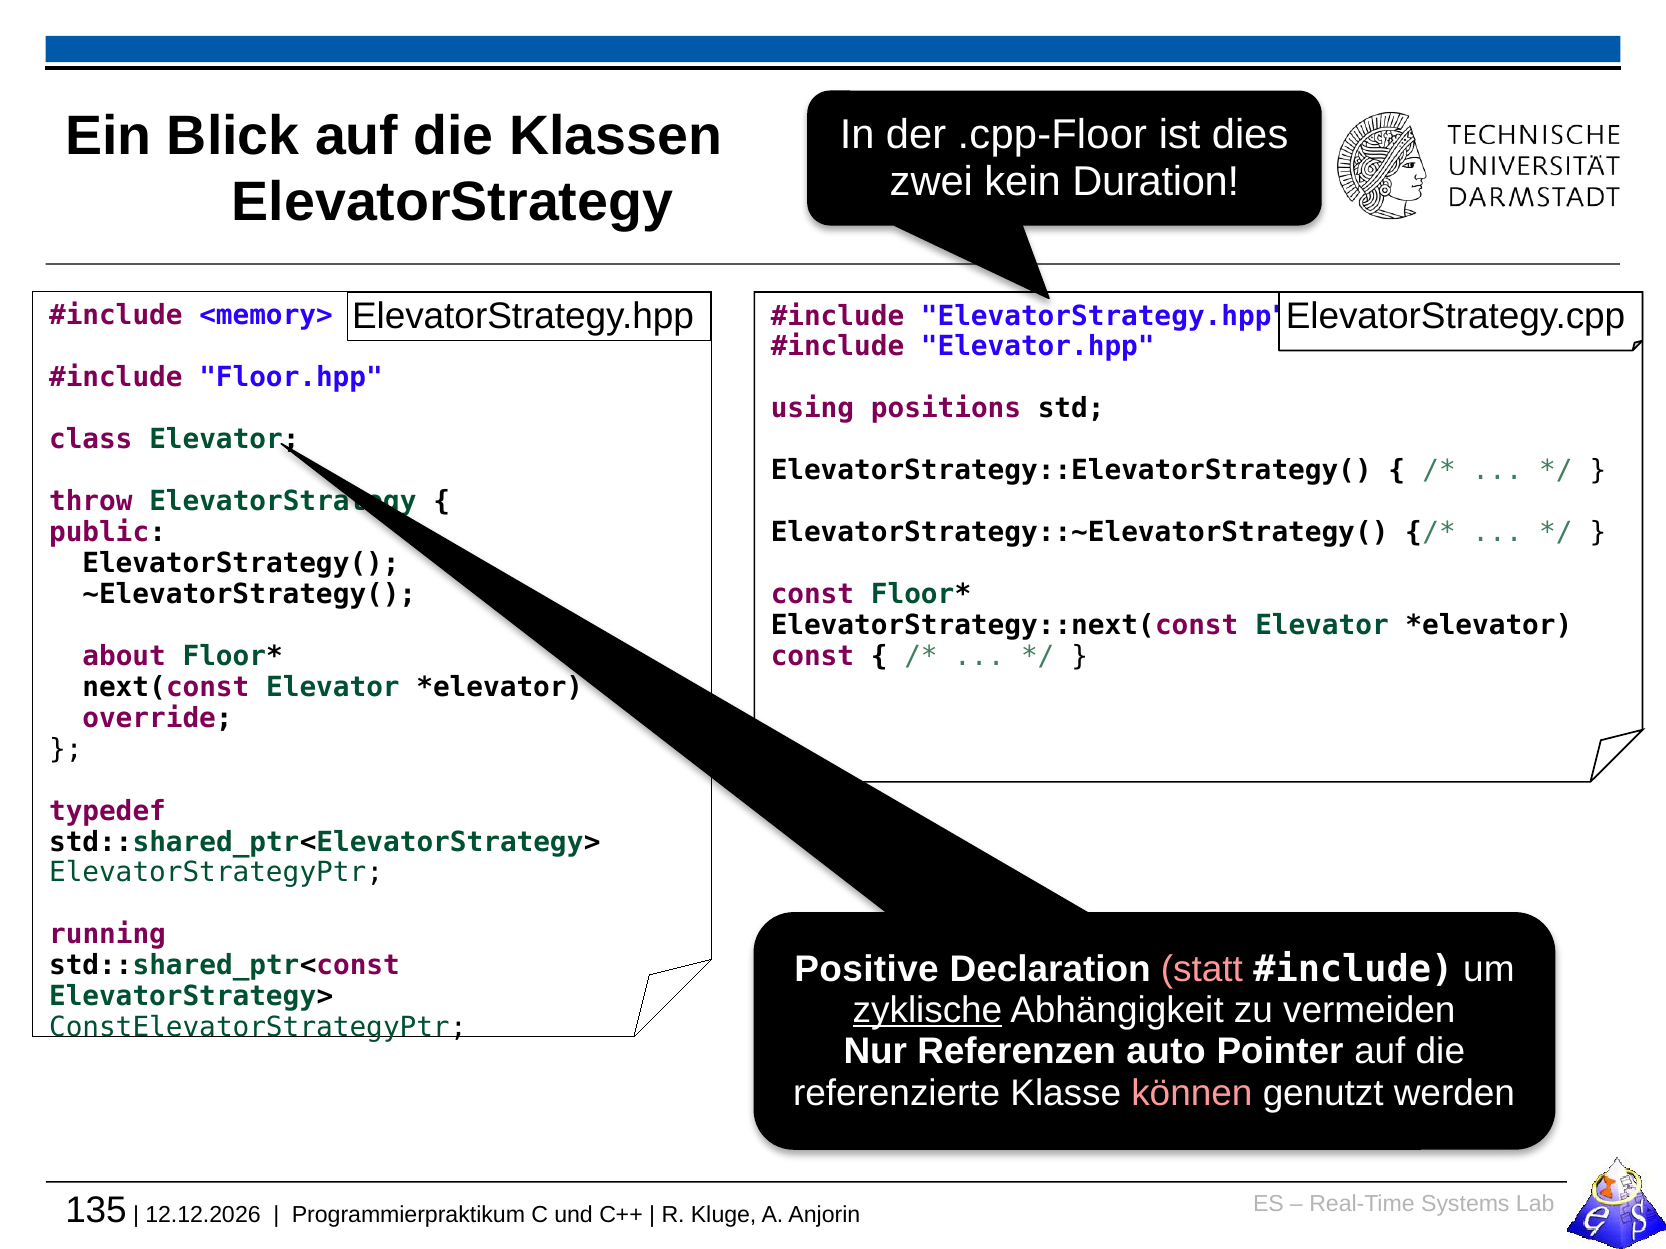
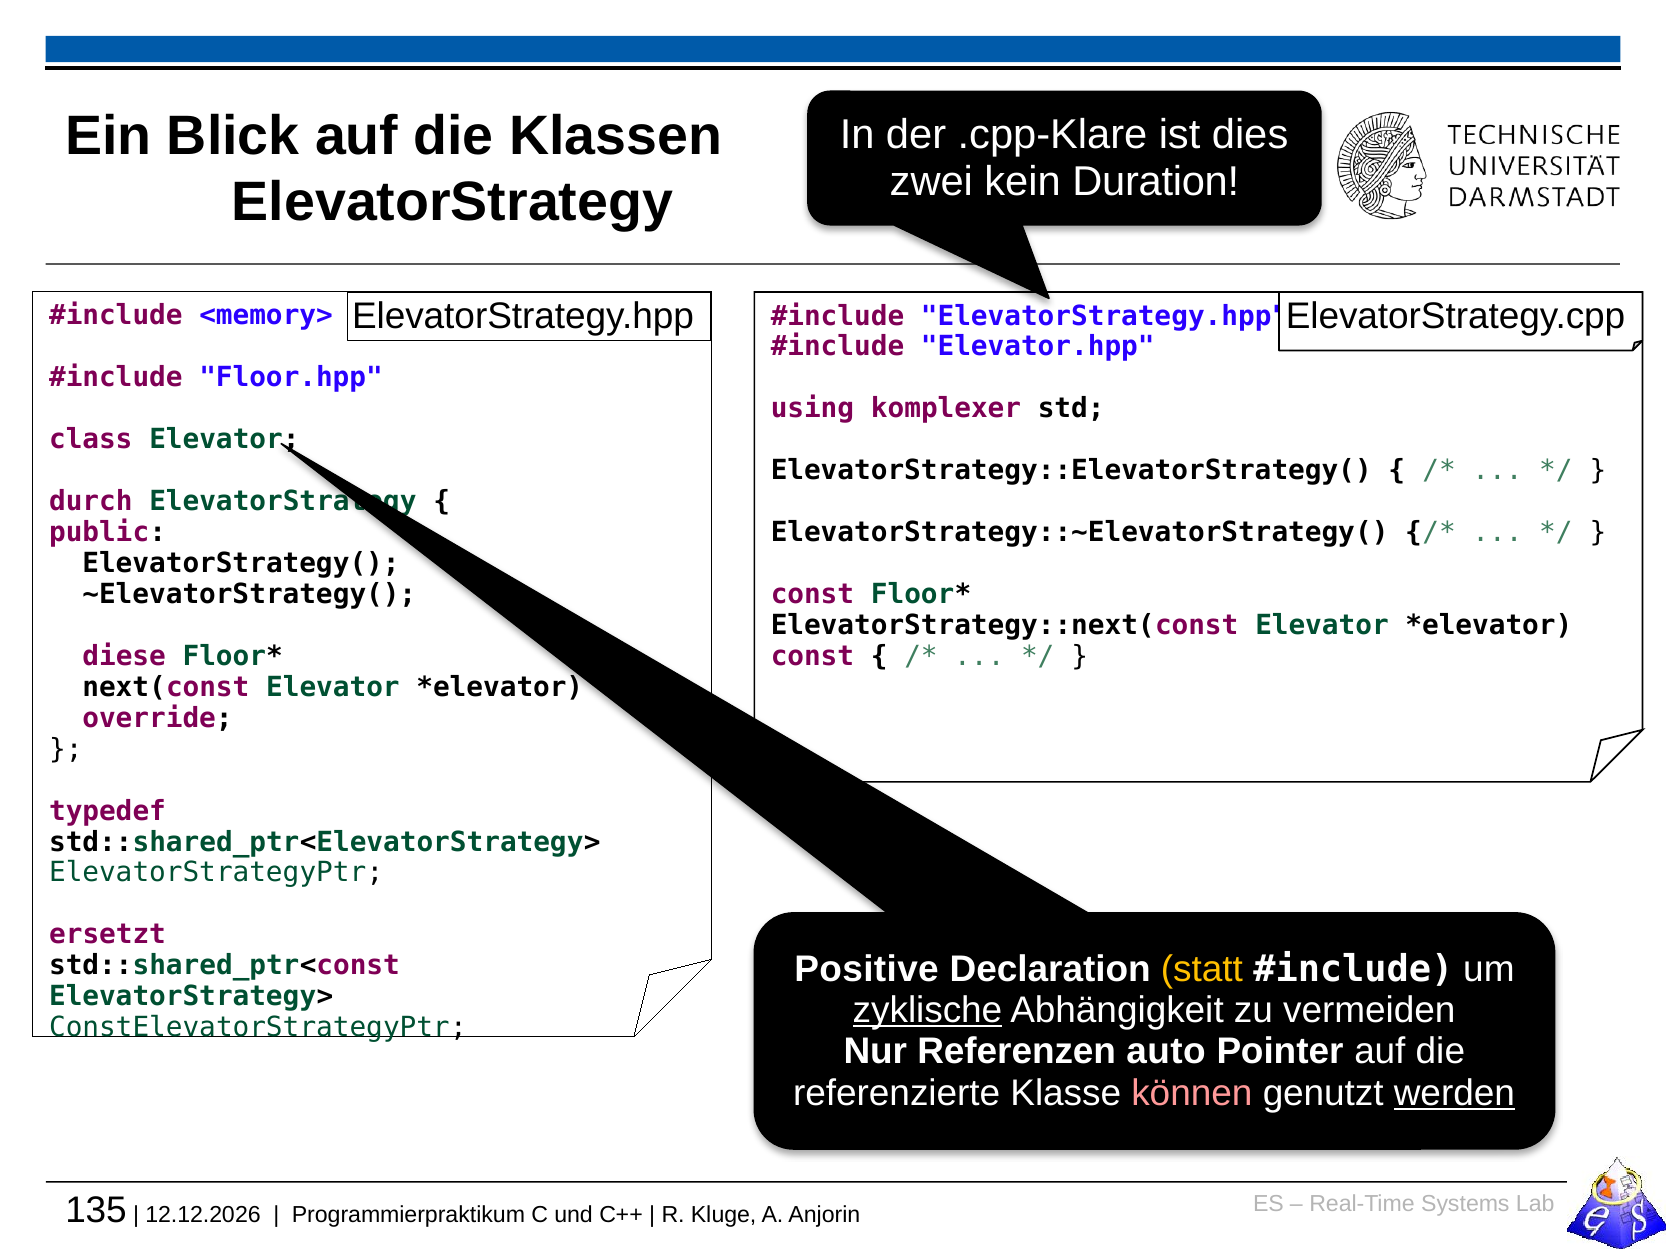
.cpp-Floor: .cpp-Floor -> .cpp-Klare
positions: positions -> komplexer
throw: throw -> durch
about: about -> diese
running: running -> ersetzt
statt colour: pink -> yellow
werden underline: none -> present
